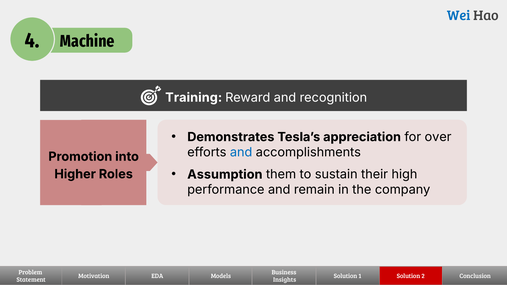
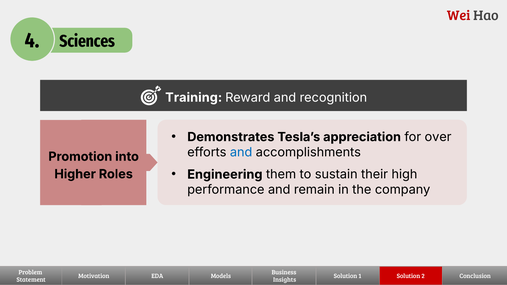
Wei colour: blue -> red
Machine: Machine -> Sciences
Assumption: Assumption -> Engineering
